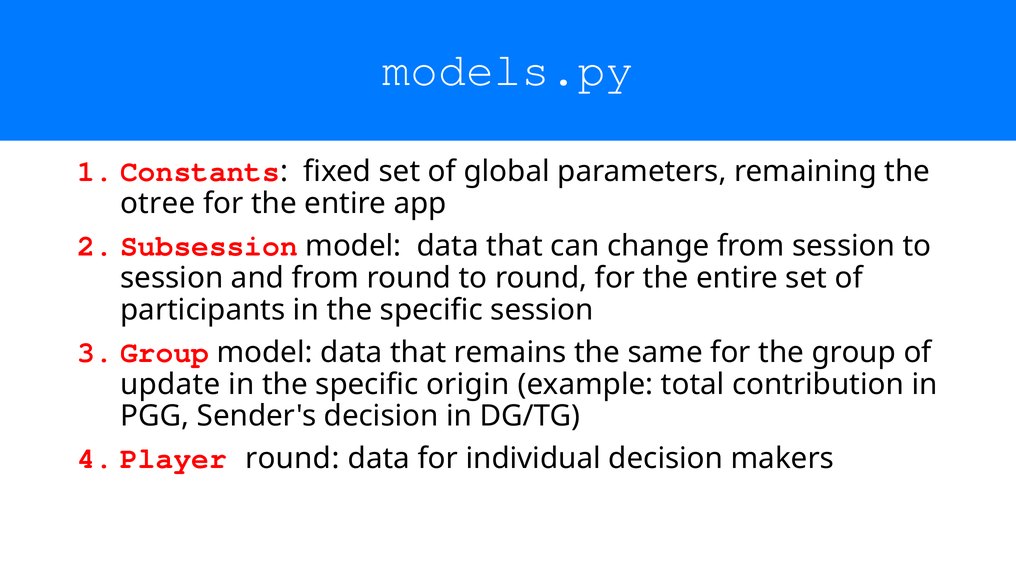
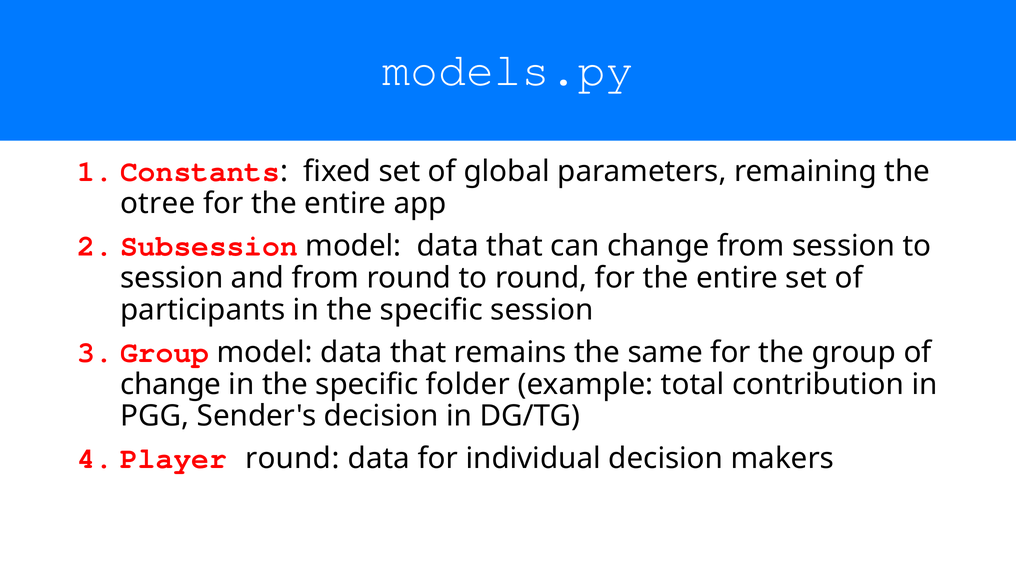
update at (170, 385): update -> change
origin: origin -> folder
